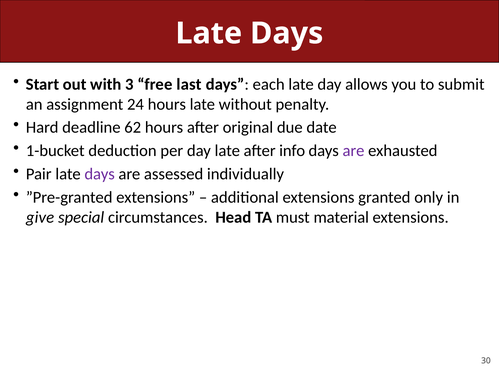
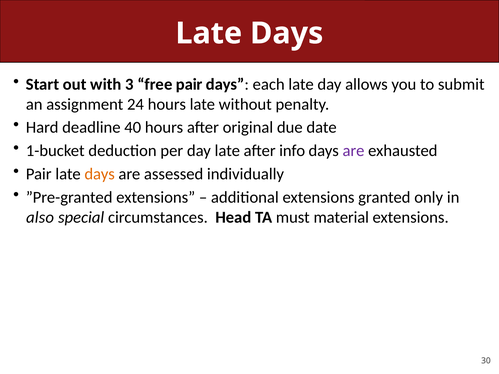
free last: last -> pair
62: 62 -> 40
days at (100, 174) colour: purple -> orange
give: give -> also
